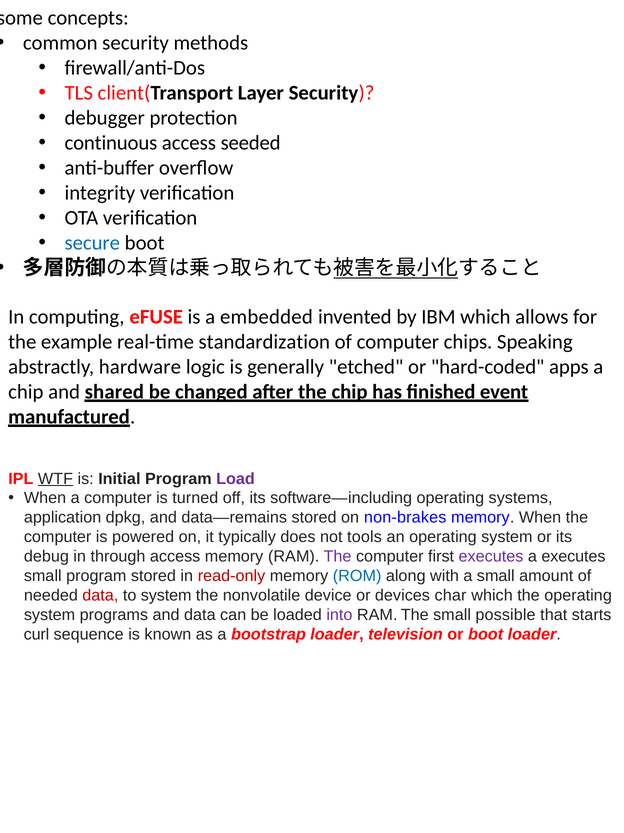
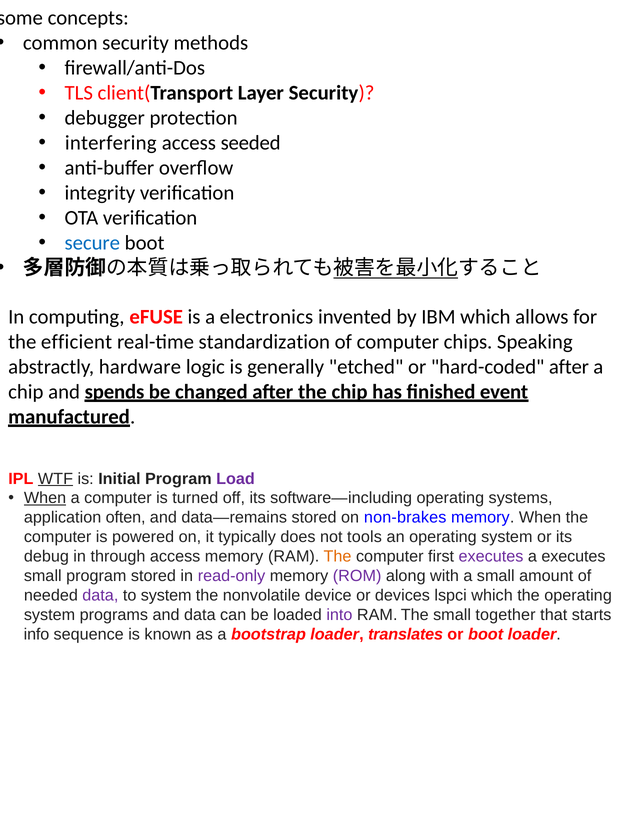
continuous: continuous -> interfering
embedded: embedded -> electronics
example: example -> efficient
hard-coded apps: apps -> after
shared: shared -> spends
When at (45, 498) underline: none -> present
dpkg: dpkg -> often
The at (338, 556) colour: purple -> orange
read-only colour: red -> purple
ROM colour: blue -> purple
data at (100, 595) colour: red -> purple
char: char -> lspci
possible: possible -> together
curl: curl -> info
television: television -> translates
